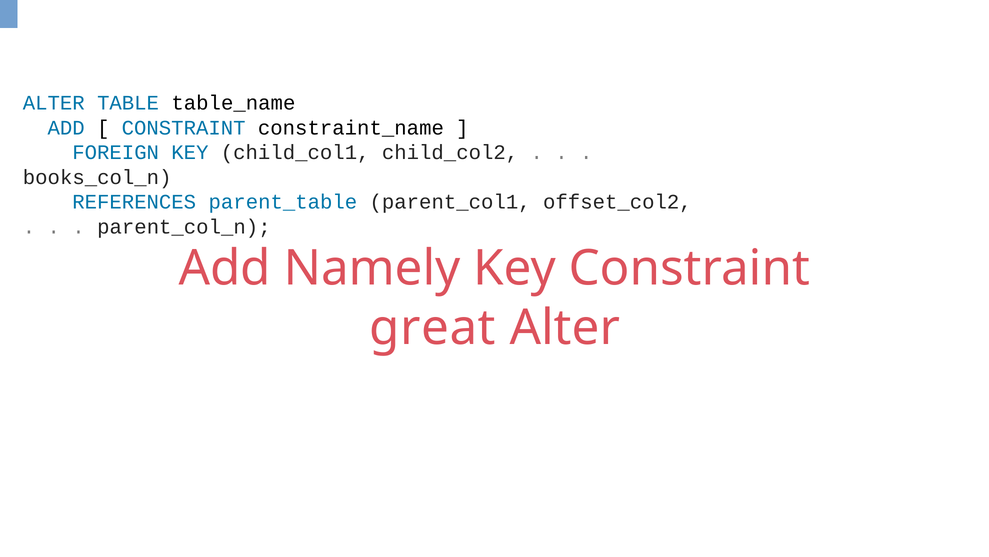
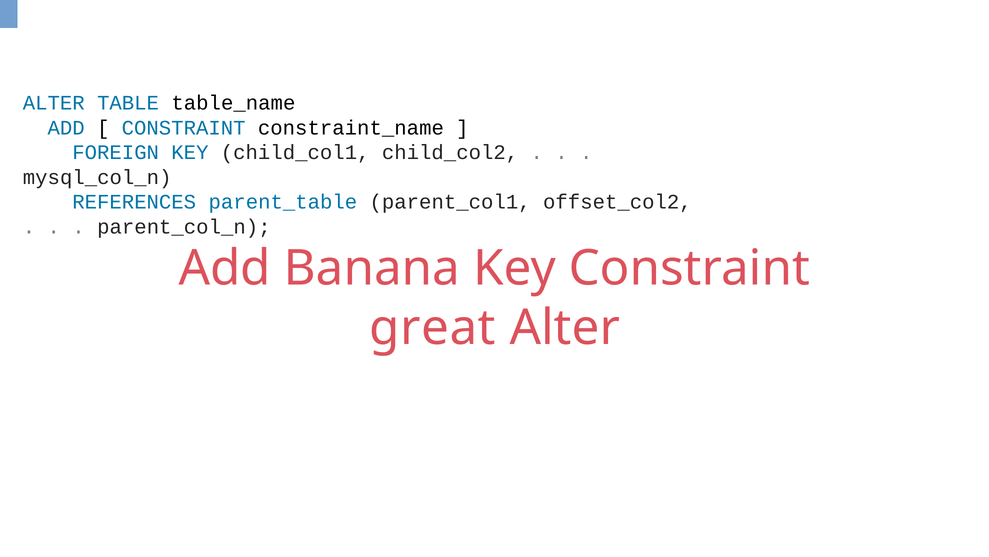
books_col_n: books_col_n -> mysql_col_n
Namely: Namely -> Banana
